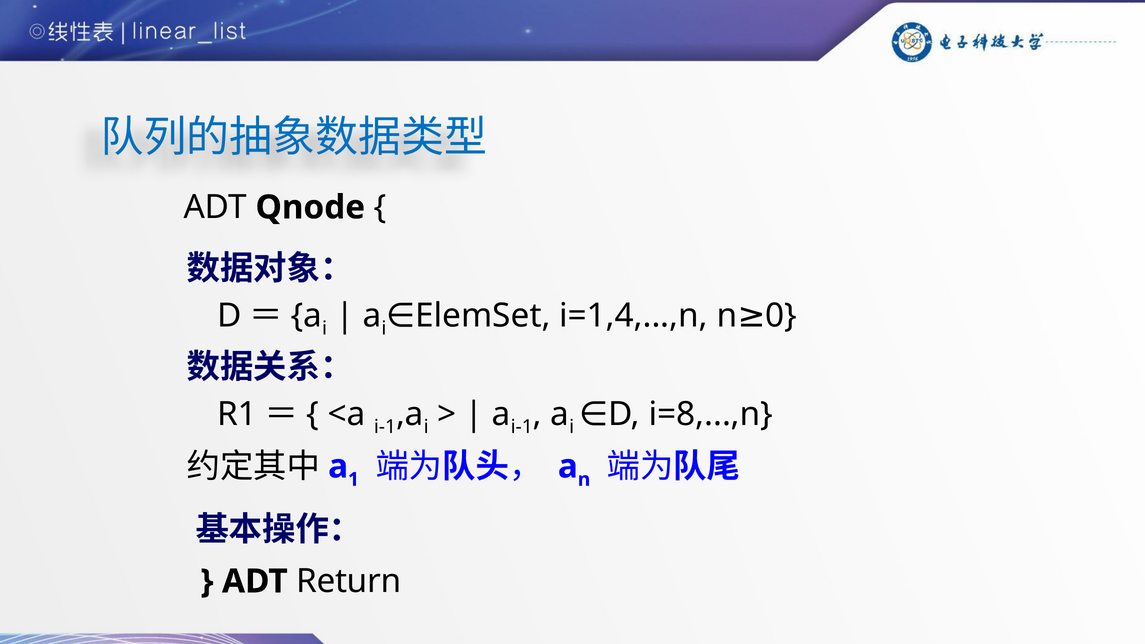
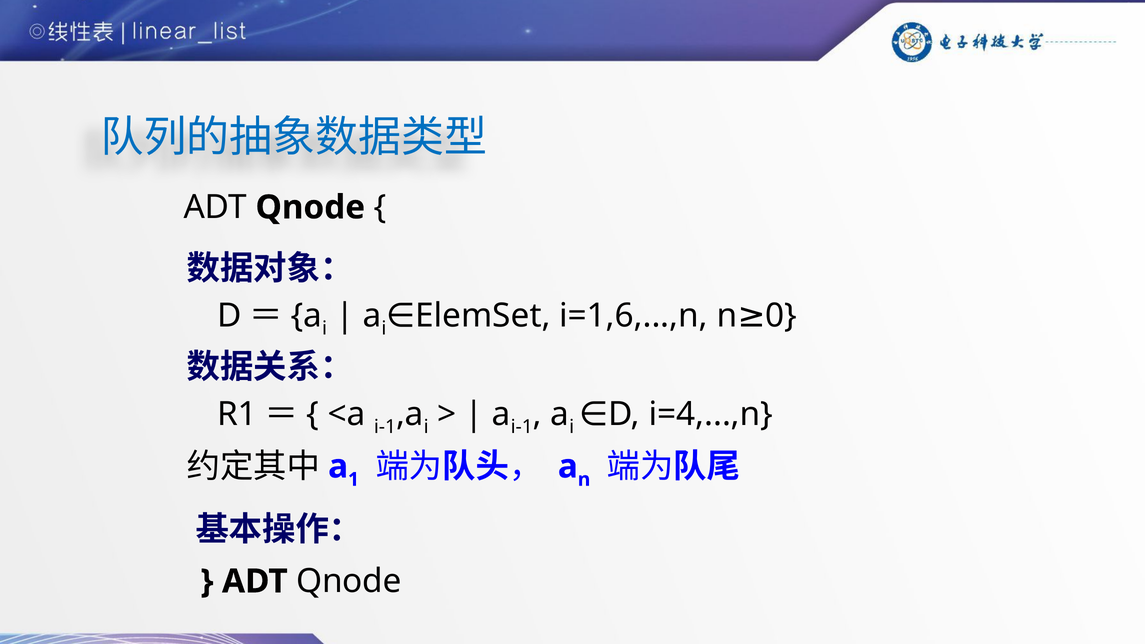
i=1,4,...,n: i=1,4,...,n -> i=1,6,...,n
i=8,...,n: i=8,...,n -> i=4,...,n
Return at (349, 581): Return -> Qnode
